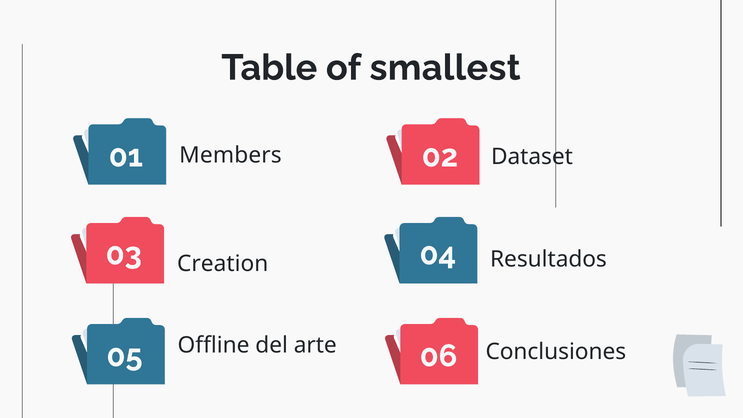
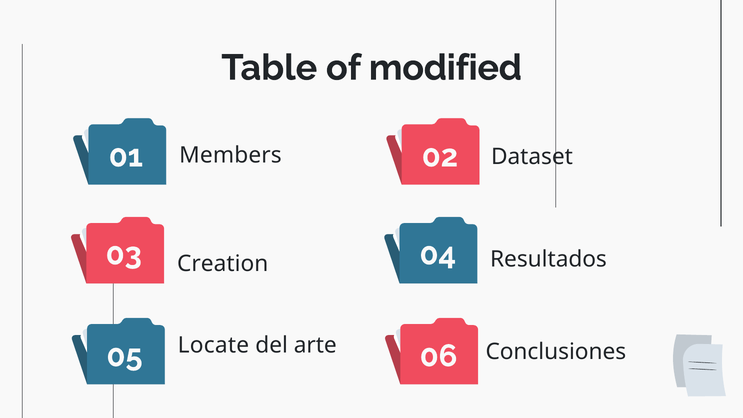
smallest: smallest -> modified
Offline: Offline -> Locate
